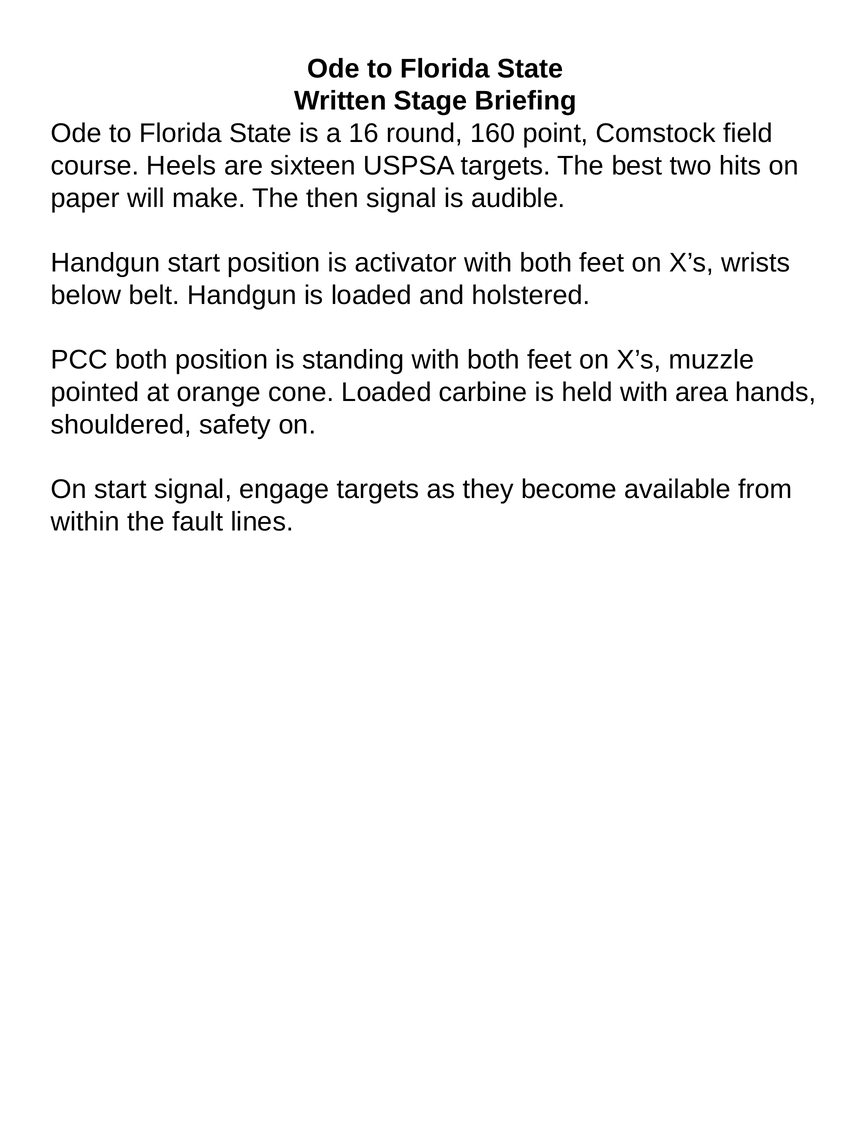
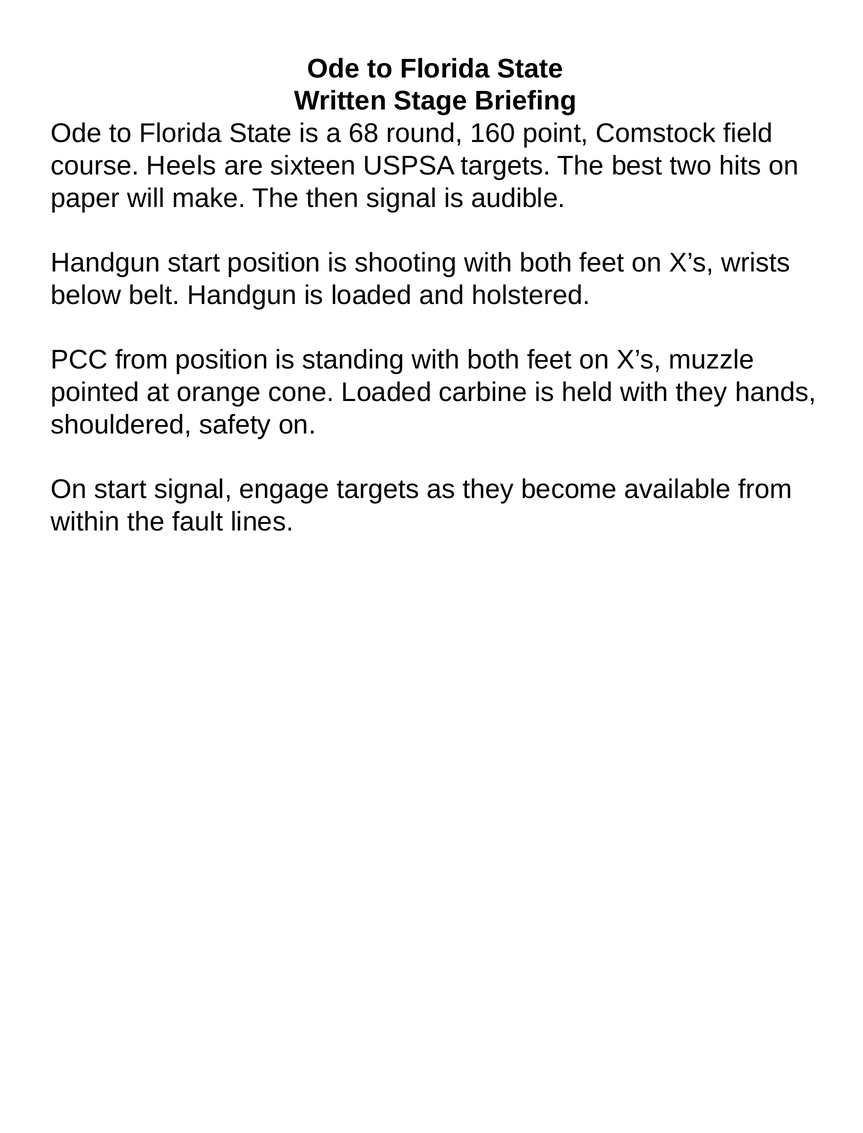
16: 16 -> 68
activator: activator -> shooting
PCC both: both -> from
with area: area -> they
